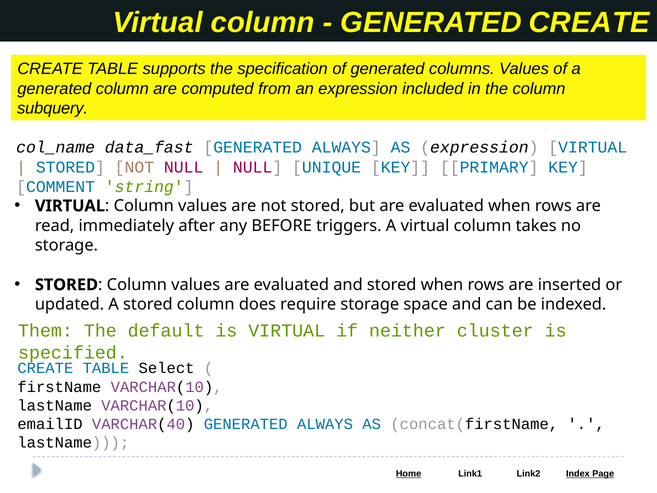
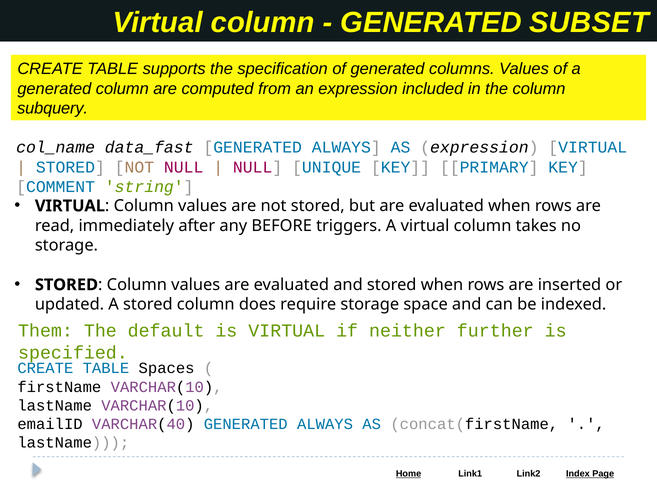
GENERATED CREATE: CREATE -> SUBSET
cluster: cluster -> further
Select: Select -> Spaces
